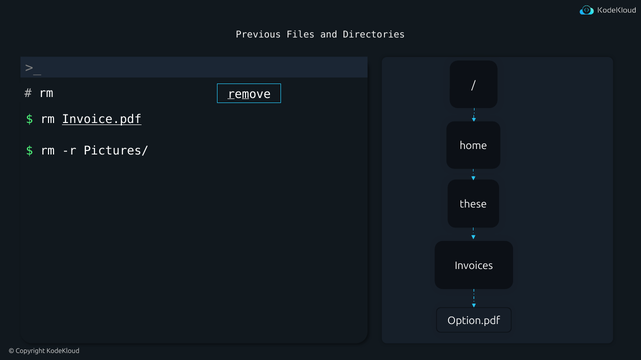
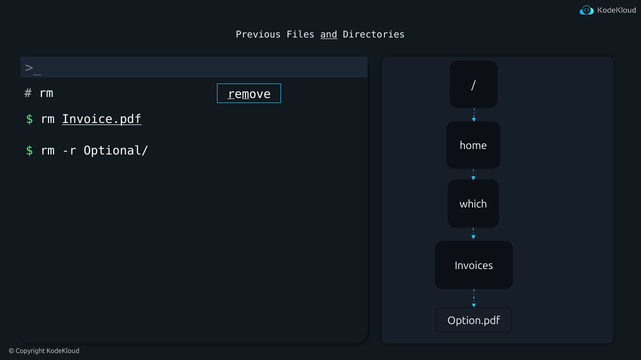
and underline: none -> present
Pictures/: Pictures/ -> Optional/
these: these -> which
